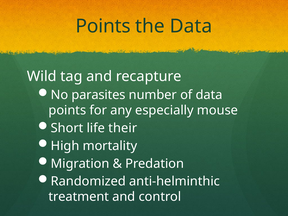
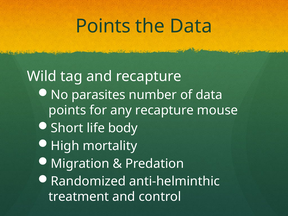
any especially: especially -> recapture
their: their -> body
